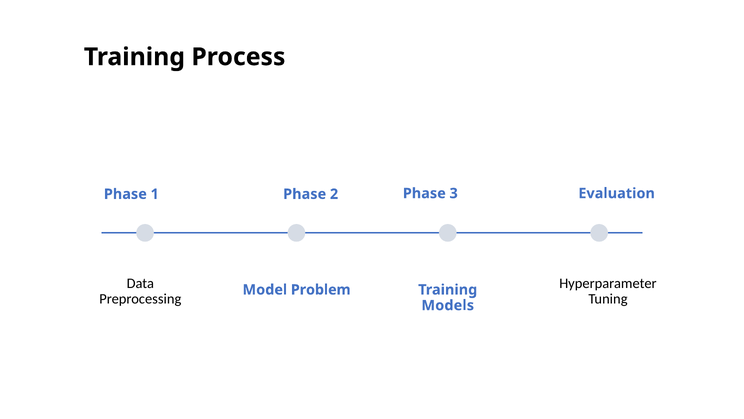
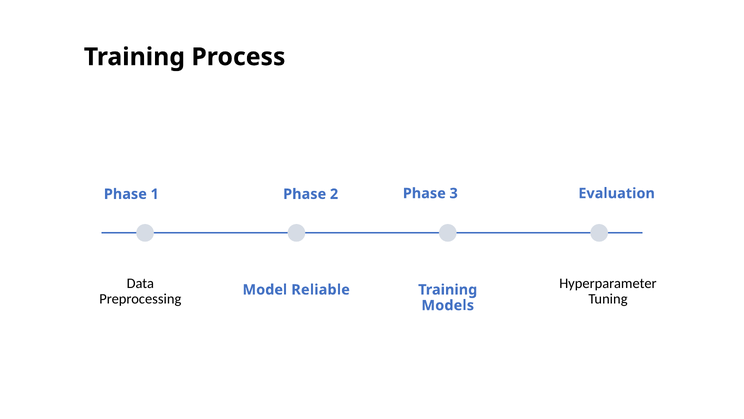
Problem: Problem -> Reliable
